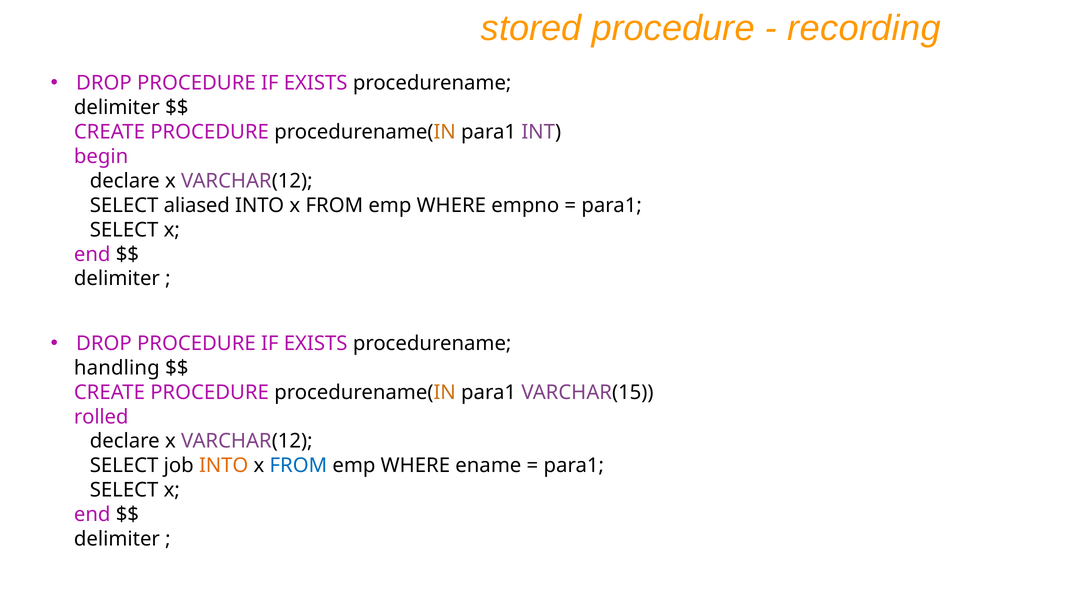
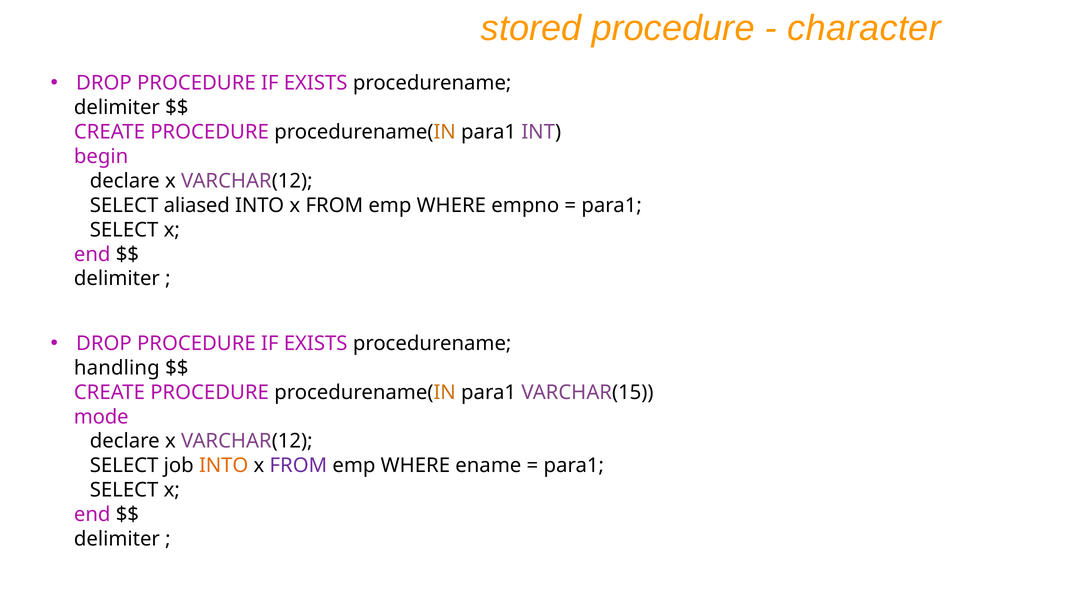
recording: recording -> character
rolled: rolled -> mode
FROM at (298, 466) colour: blue -> purple
